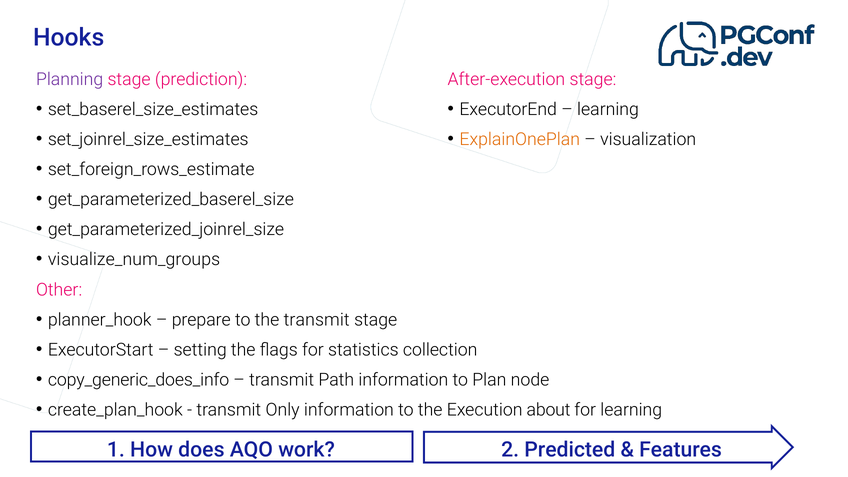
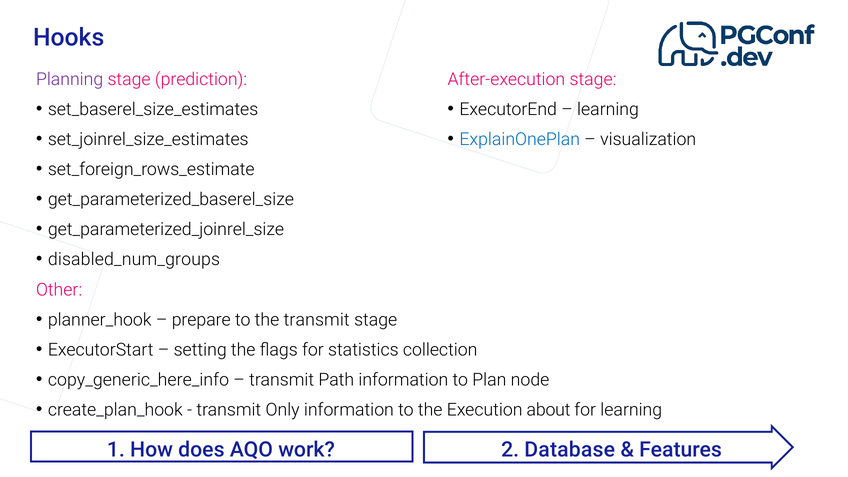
ExplainOnePlan colour: orange -> blue
visualize_num_groups: visualize_num_groups -> disabled_num_groups
copy_generic_does_info: copy_generic_does_info -> copy_generic_here_info
Predicted: Predicted -> Database
